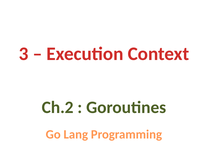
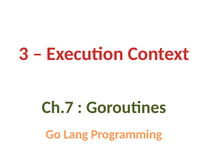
Ch.2: Ch.2 -> Ch.7
